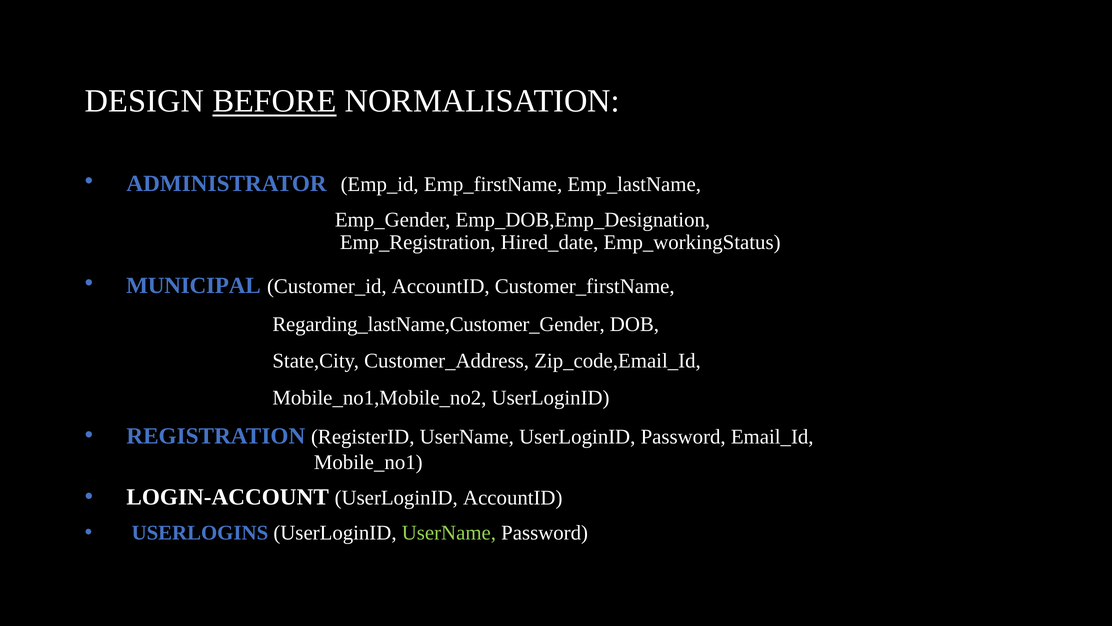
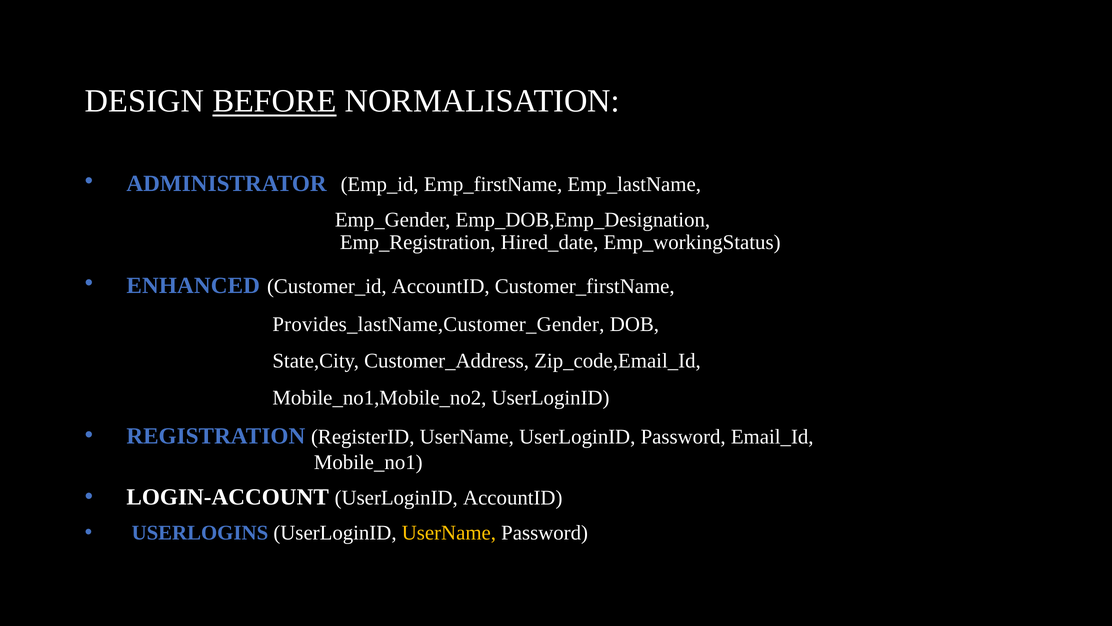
MUNICIPAL: MUNICIPAL -> ENHANCED
Regarding_lastName,Customer_Gender: Regarding_lastName,Customer_Gender -> Provides_lastName,Customer_Gender
UserName at (449, 532) colour: light green -> yellow
